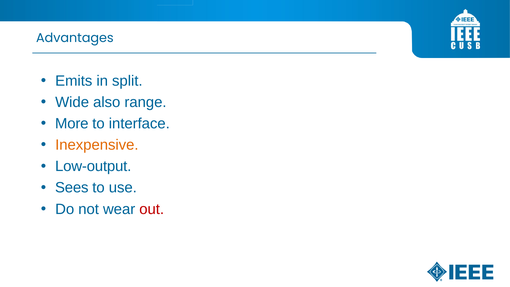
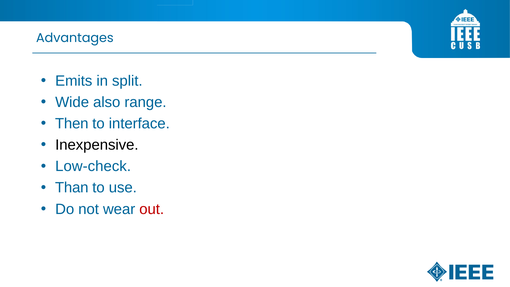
More: More -> Then
Inexpensive colour: orange -> black
Low-output: Low-output -> Low-check
Sees: Sees -> Than
